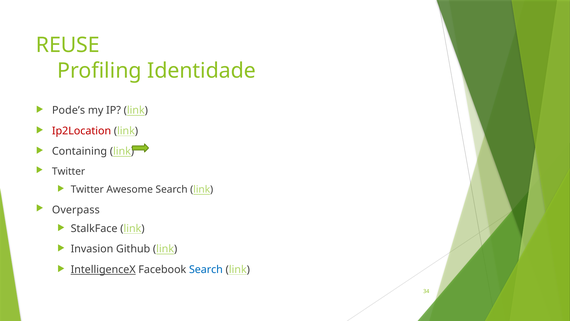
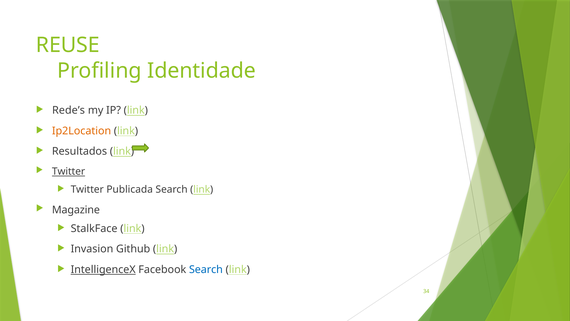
Pode’s: Pode’s -> Rede’s
Ip2Location colour: red -> orange
Containing: Containing -> Resultados
Twitter at (69, 171) underline: none -> present
Awesome: Awesome -> Publicada
Overpass: Overpass -> Magazine
